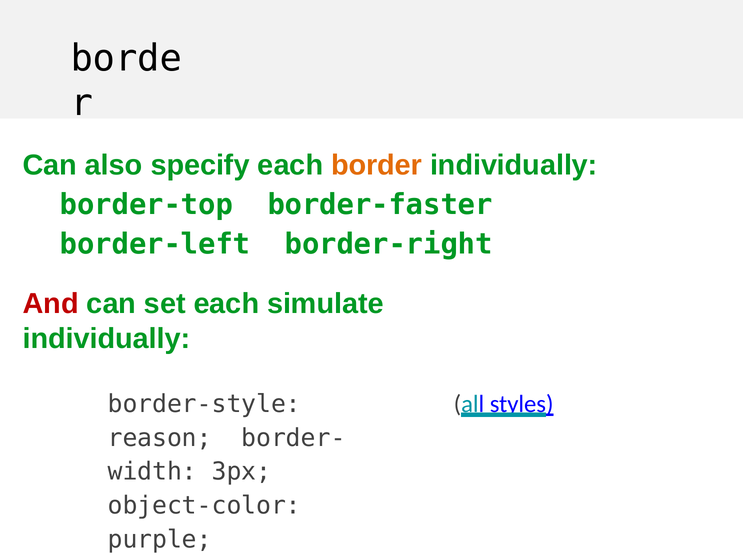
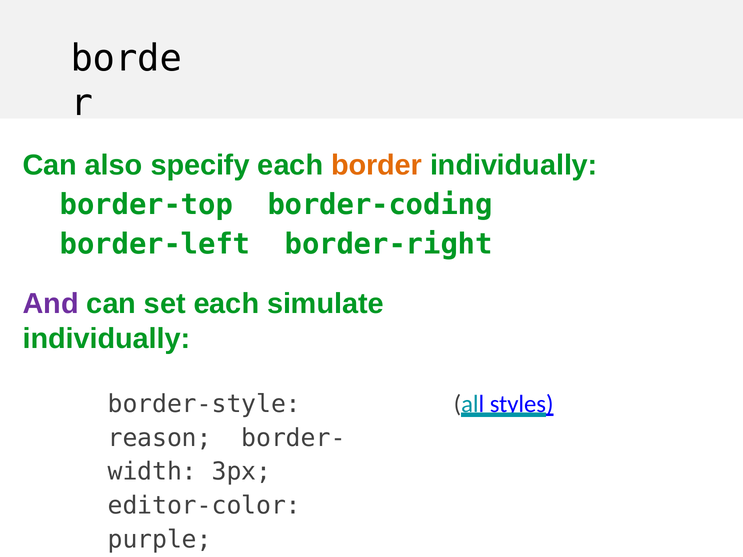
border-faster: border-faster -> border-coding
And colour: red -> purple
object-color: object-color -> editor-color
